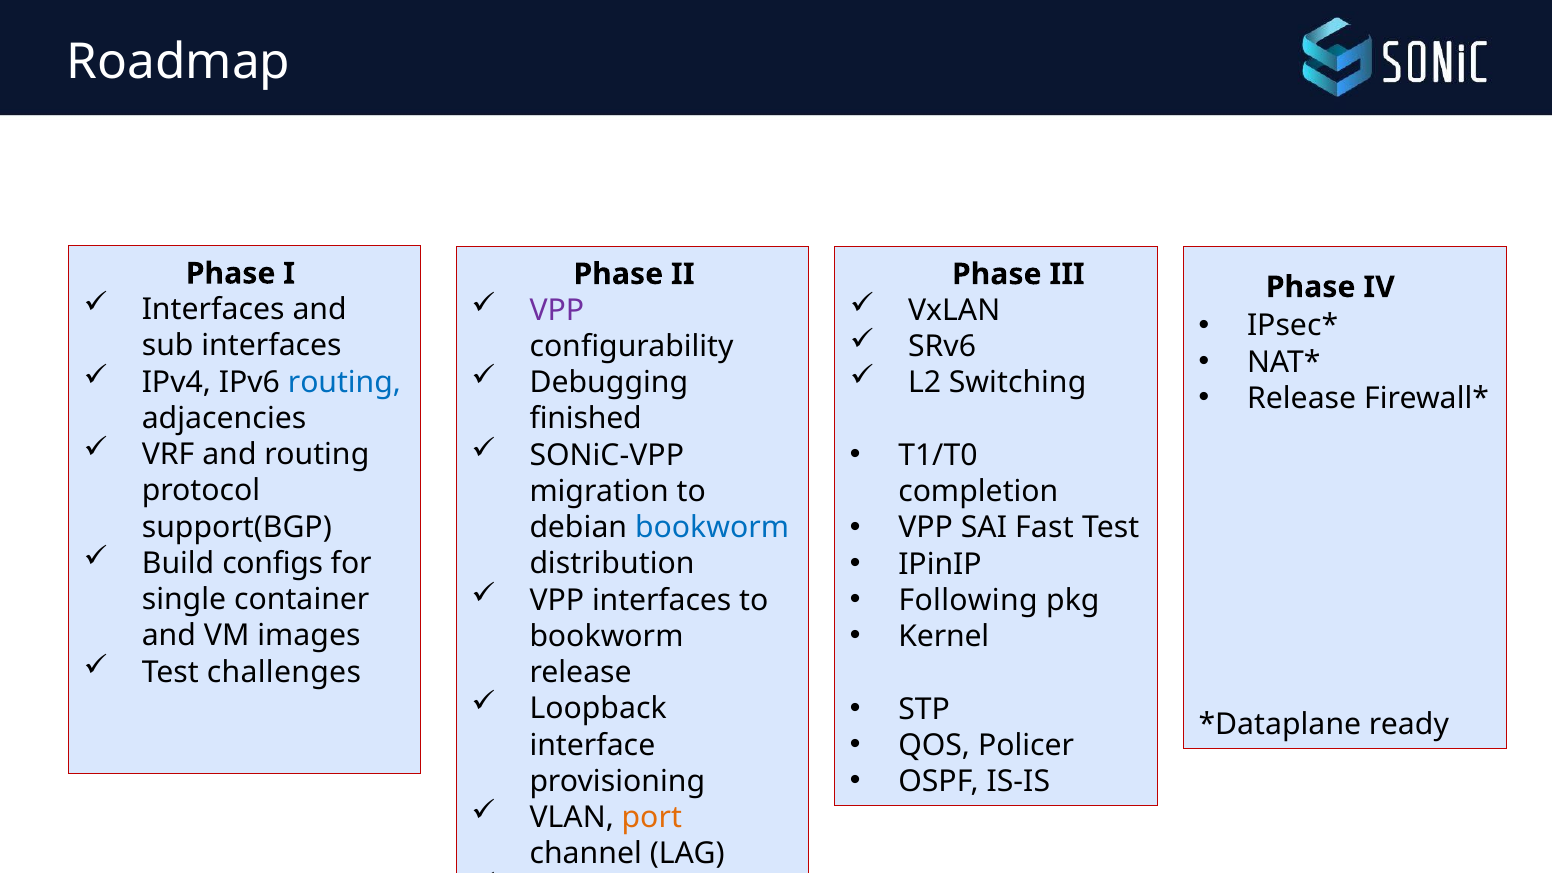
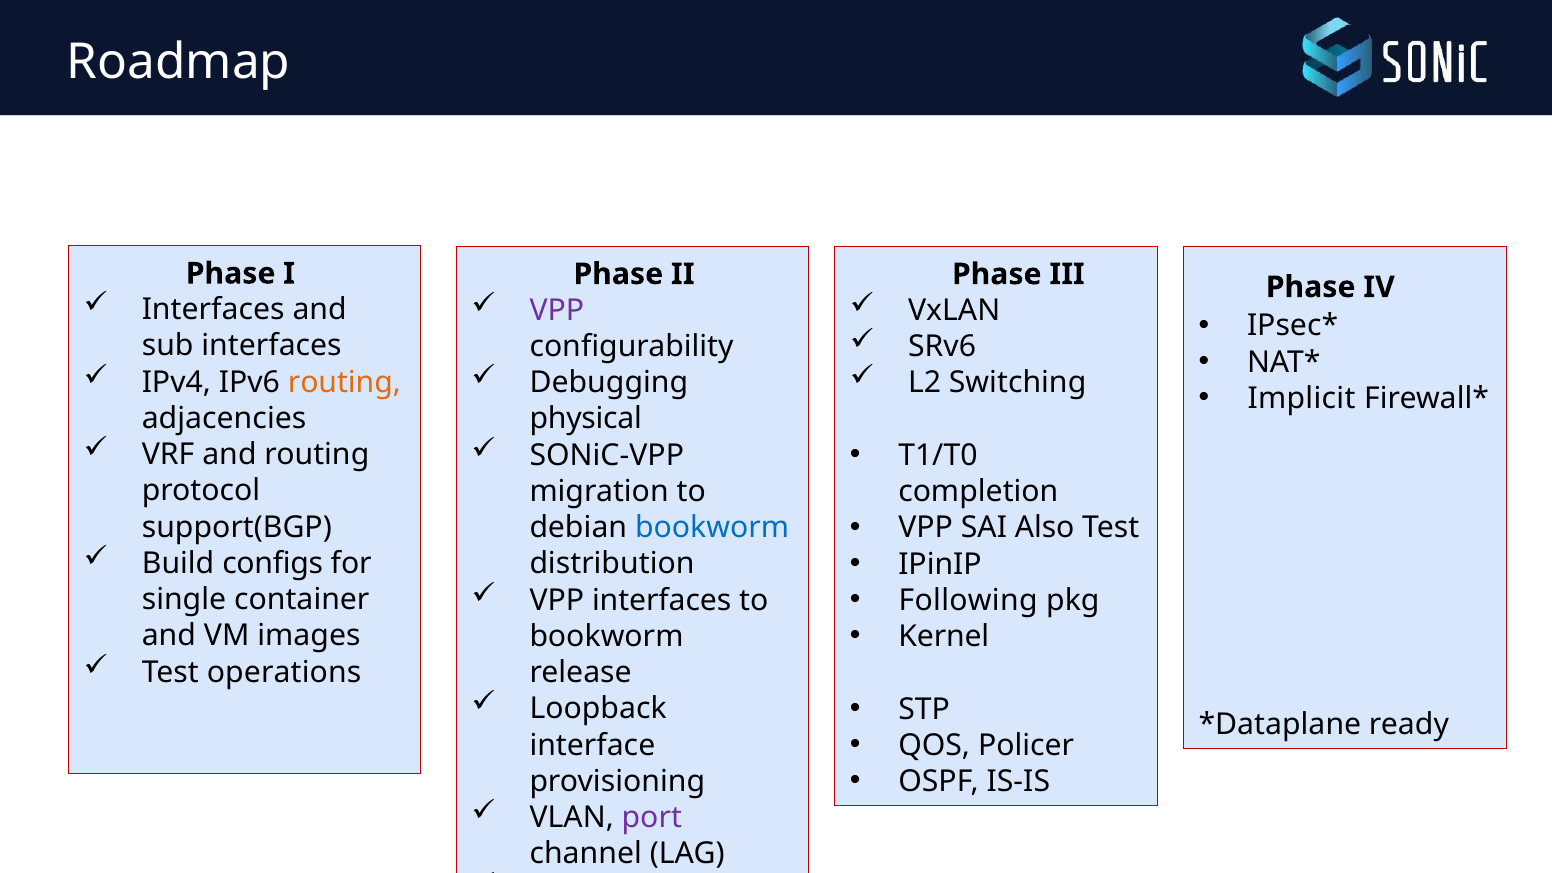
routing at (344, 382) colour: blue -> orange
Release at (1302, 398): Release -> Implicit
finished: finished -> physical
Fast: Fast -> Also
challenges: challenges -> operations
port colour: orange -> purple
